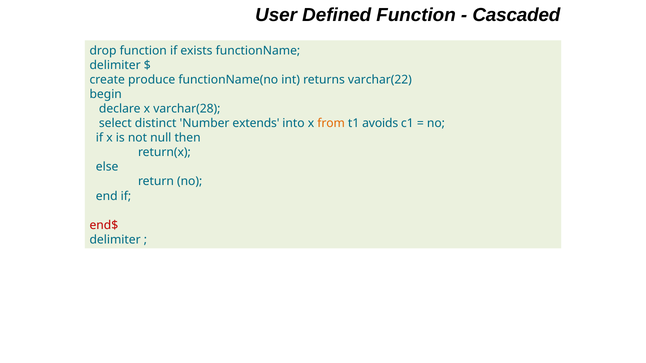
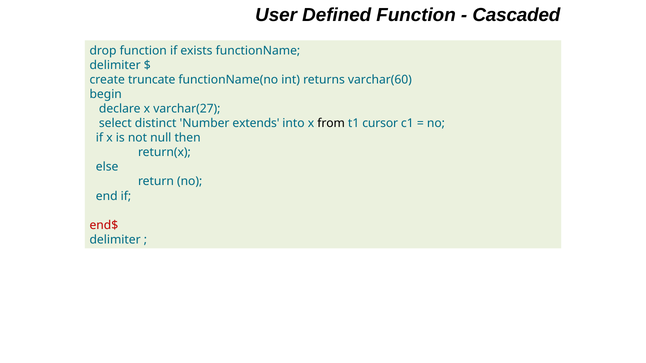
produce: produce -> truncate
varchar(22: varchar(22 -> varchar(60
varchar(28: varchar(28 -> varchar(27
from colour: orange -> black
avoids: avoids -> cursor
